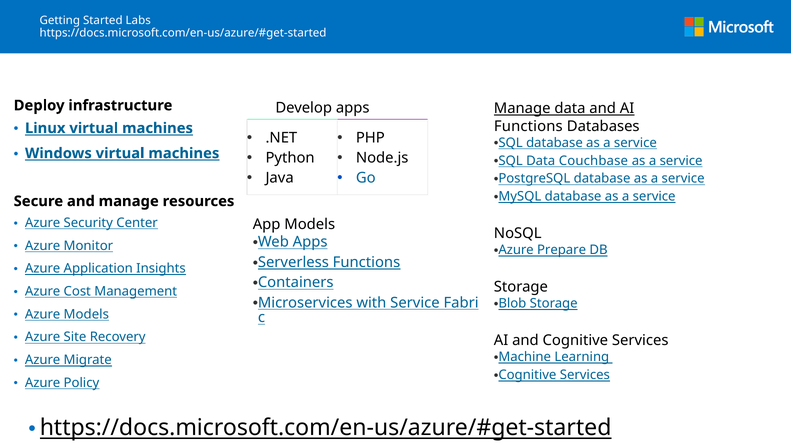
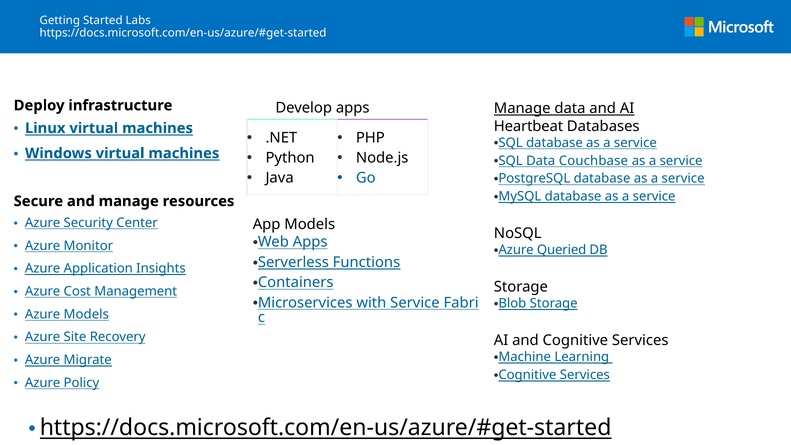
Functions at (528, 126): Functions -> Heartbeat
Prepare: Prepare -> Queried
